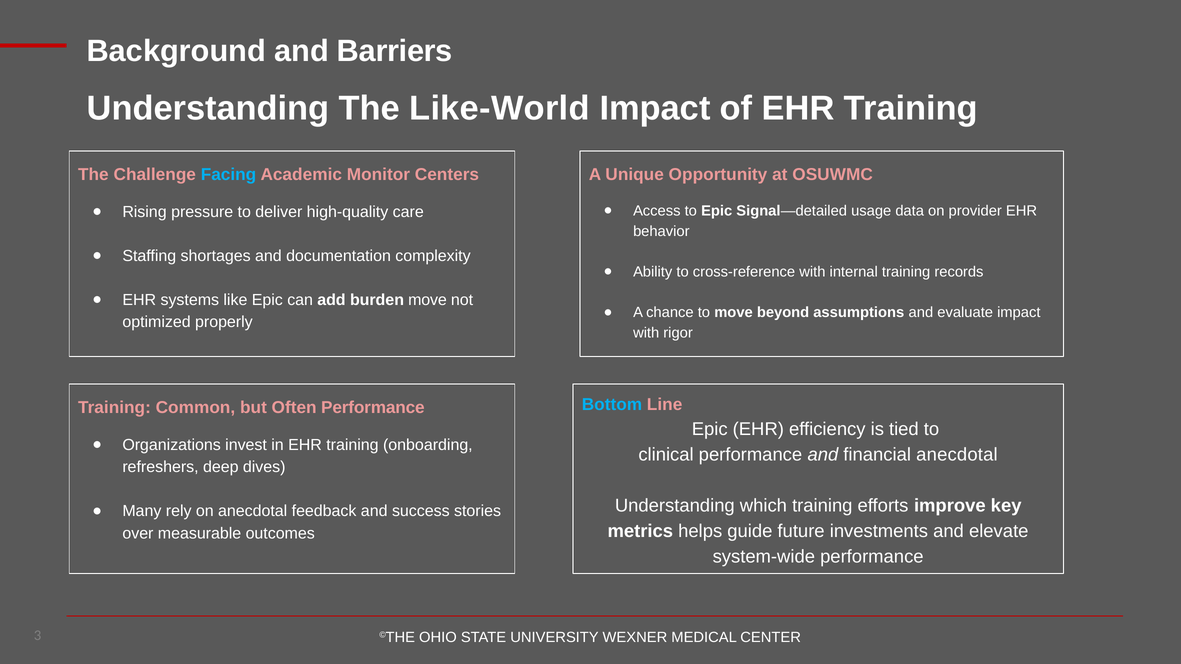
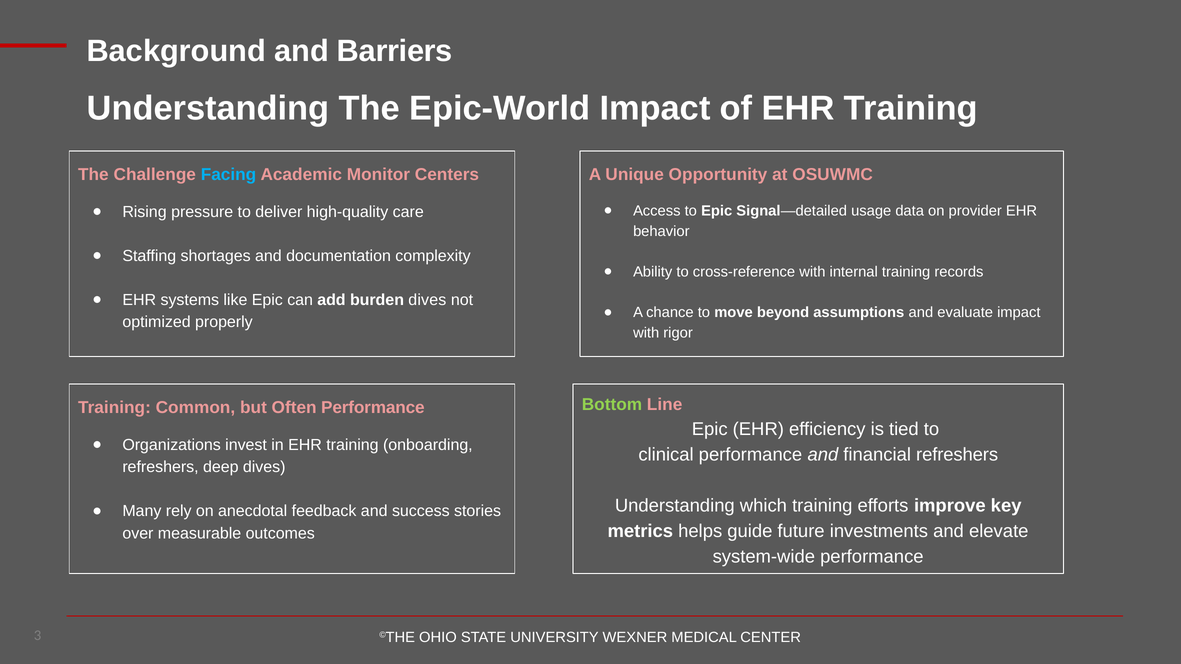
Like-World: Like-World -> Epic-World
burden move: move -> dives
Bottom colour: light blue -> light green
financial anecdotal: anecdotal -> refreshers
